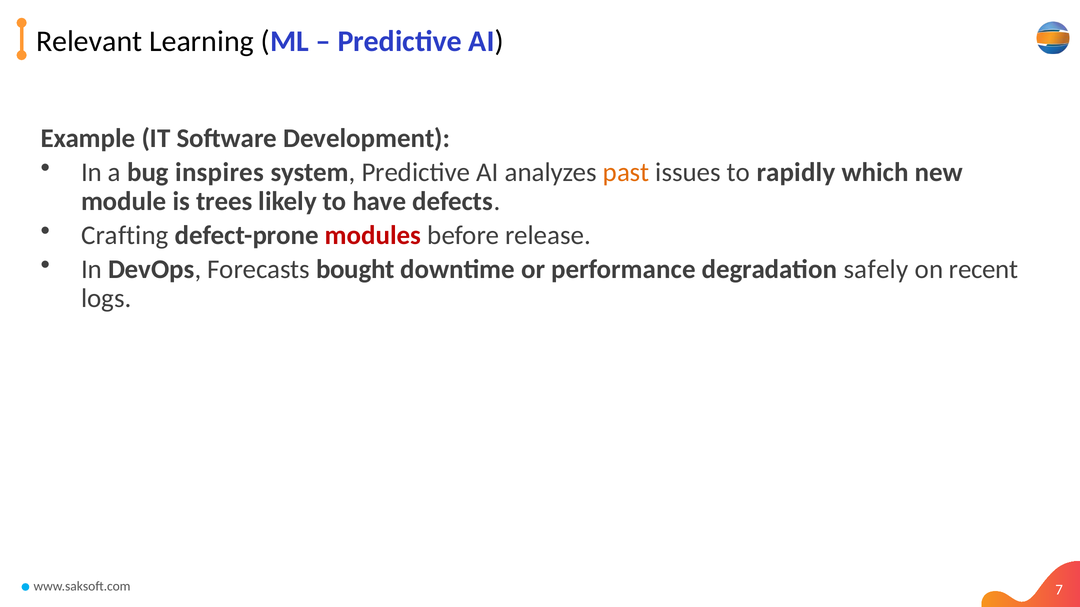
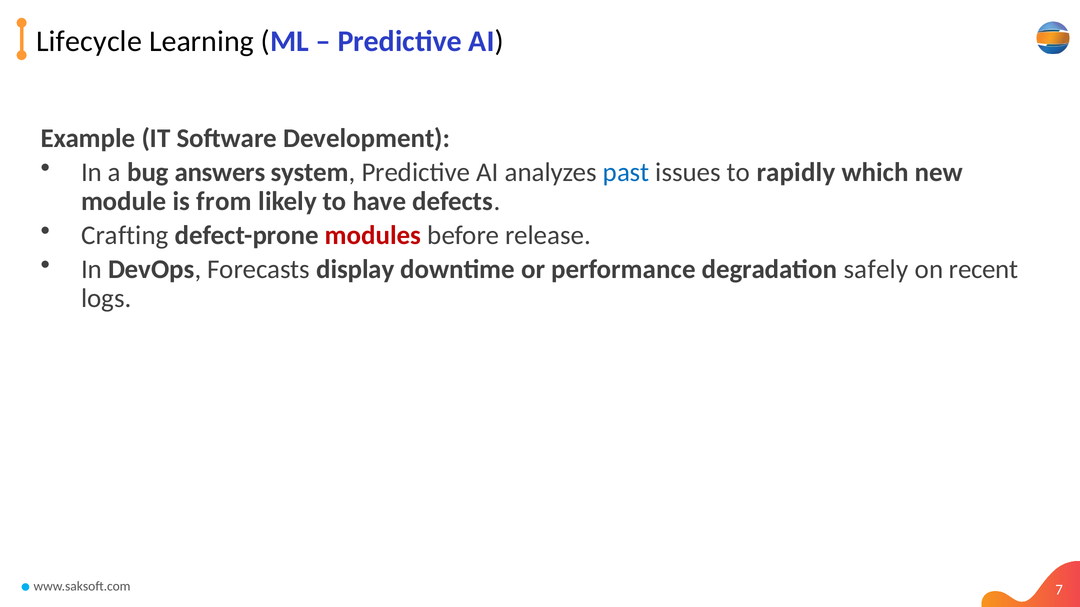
Relevant: Relevant -> Lifecycle
inspires: inspires -> answers
past colour: orange -> blue
trees: trees -> from
bought: bought -> display
